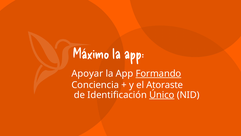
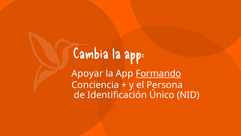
Máximo: Máximo -> Cambia
Atoraste: Atoraste -> Persona
Único underline: present -> none
